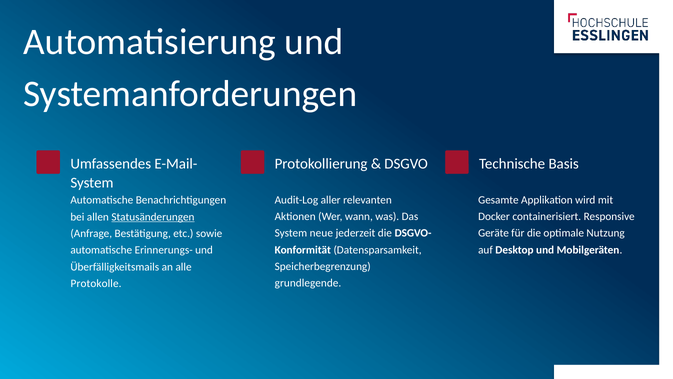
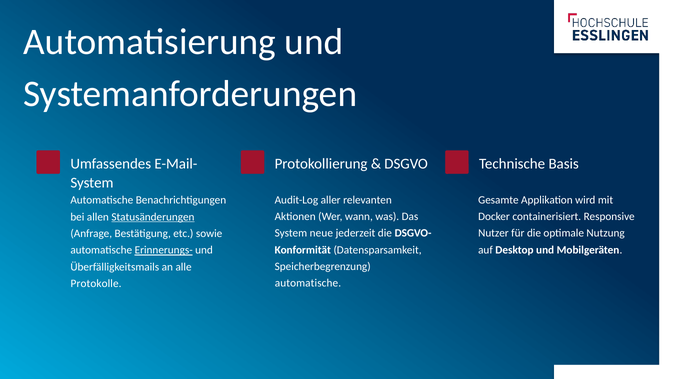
Geräte: Geräte -> Nutzer
Erinnerungs- underline: none -> present
grundlegende at (308, 283): grundlegende -> automatische
